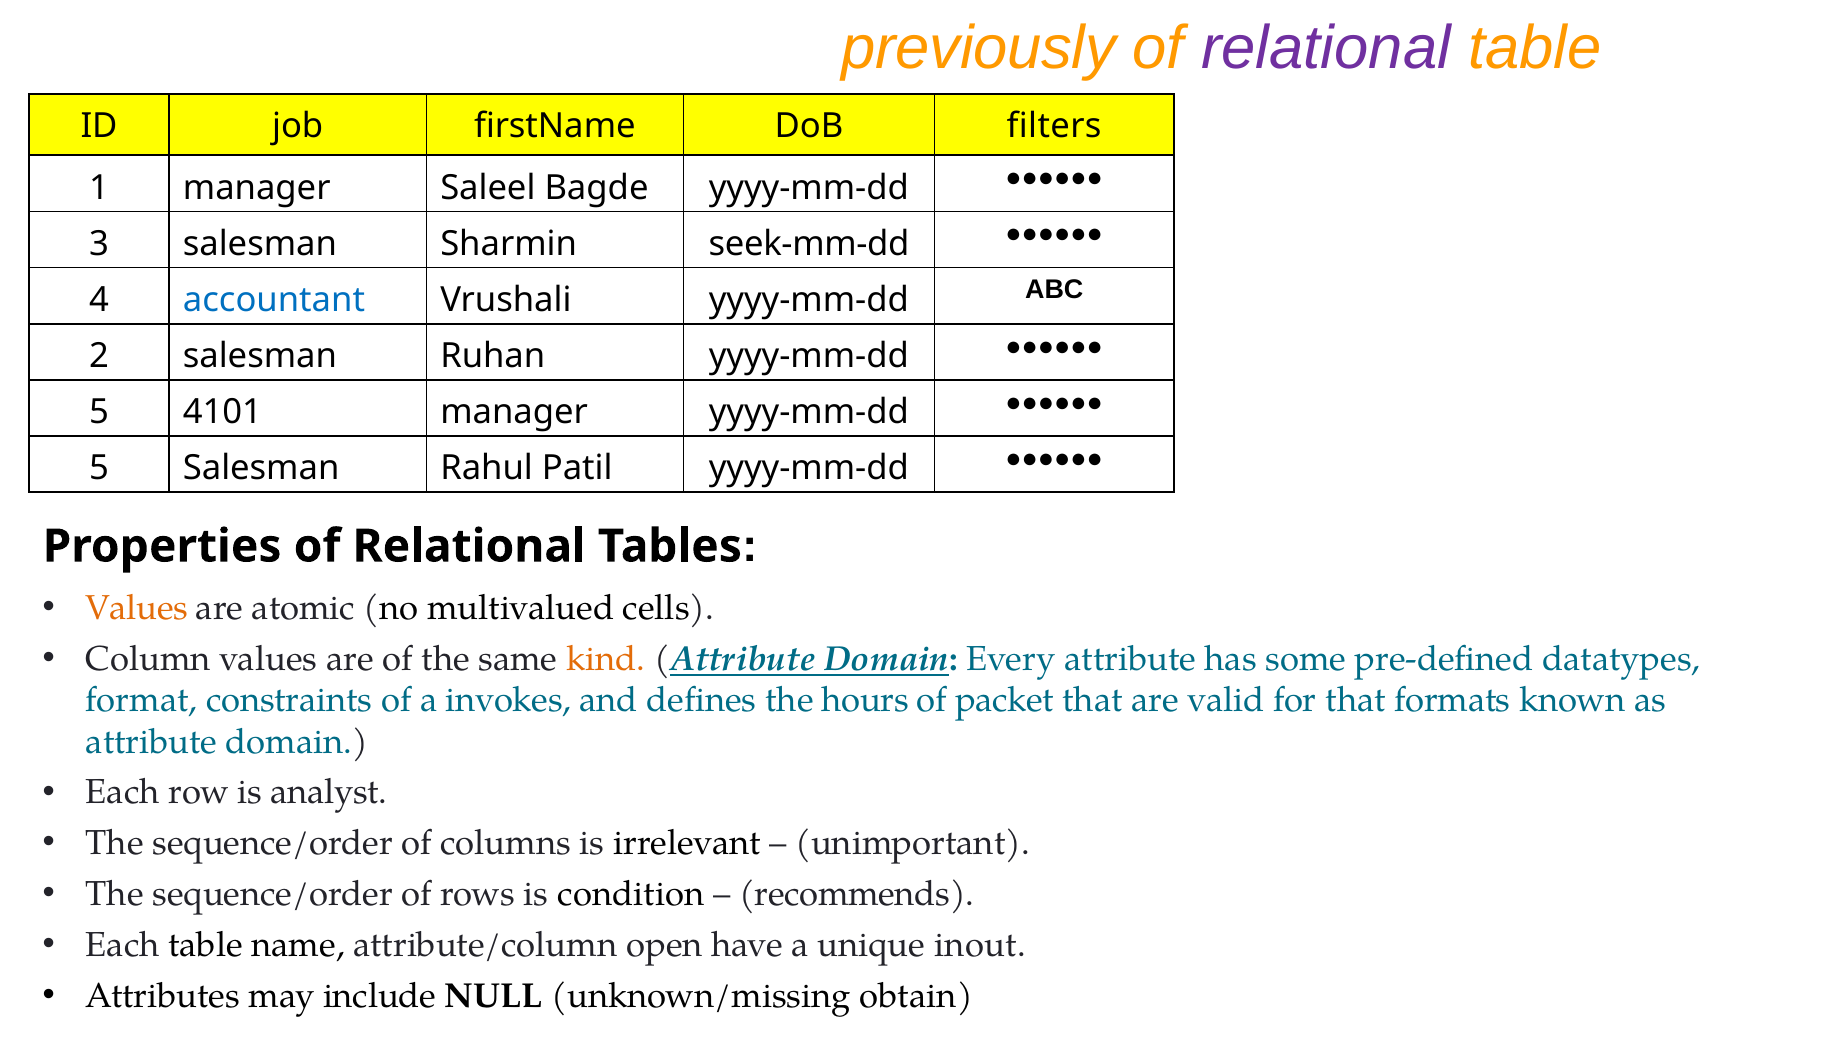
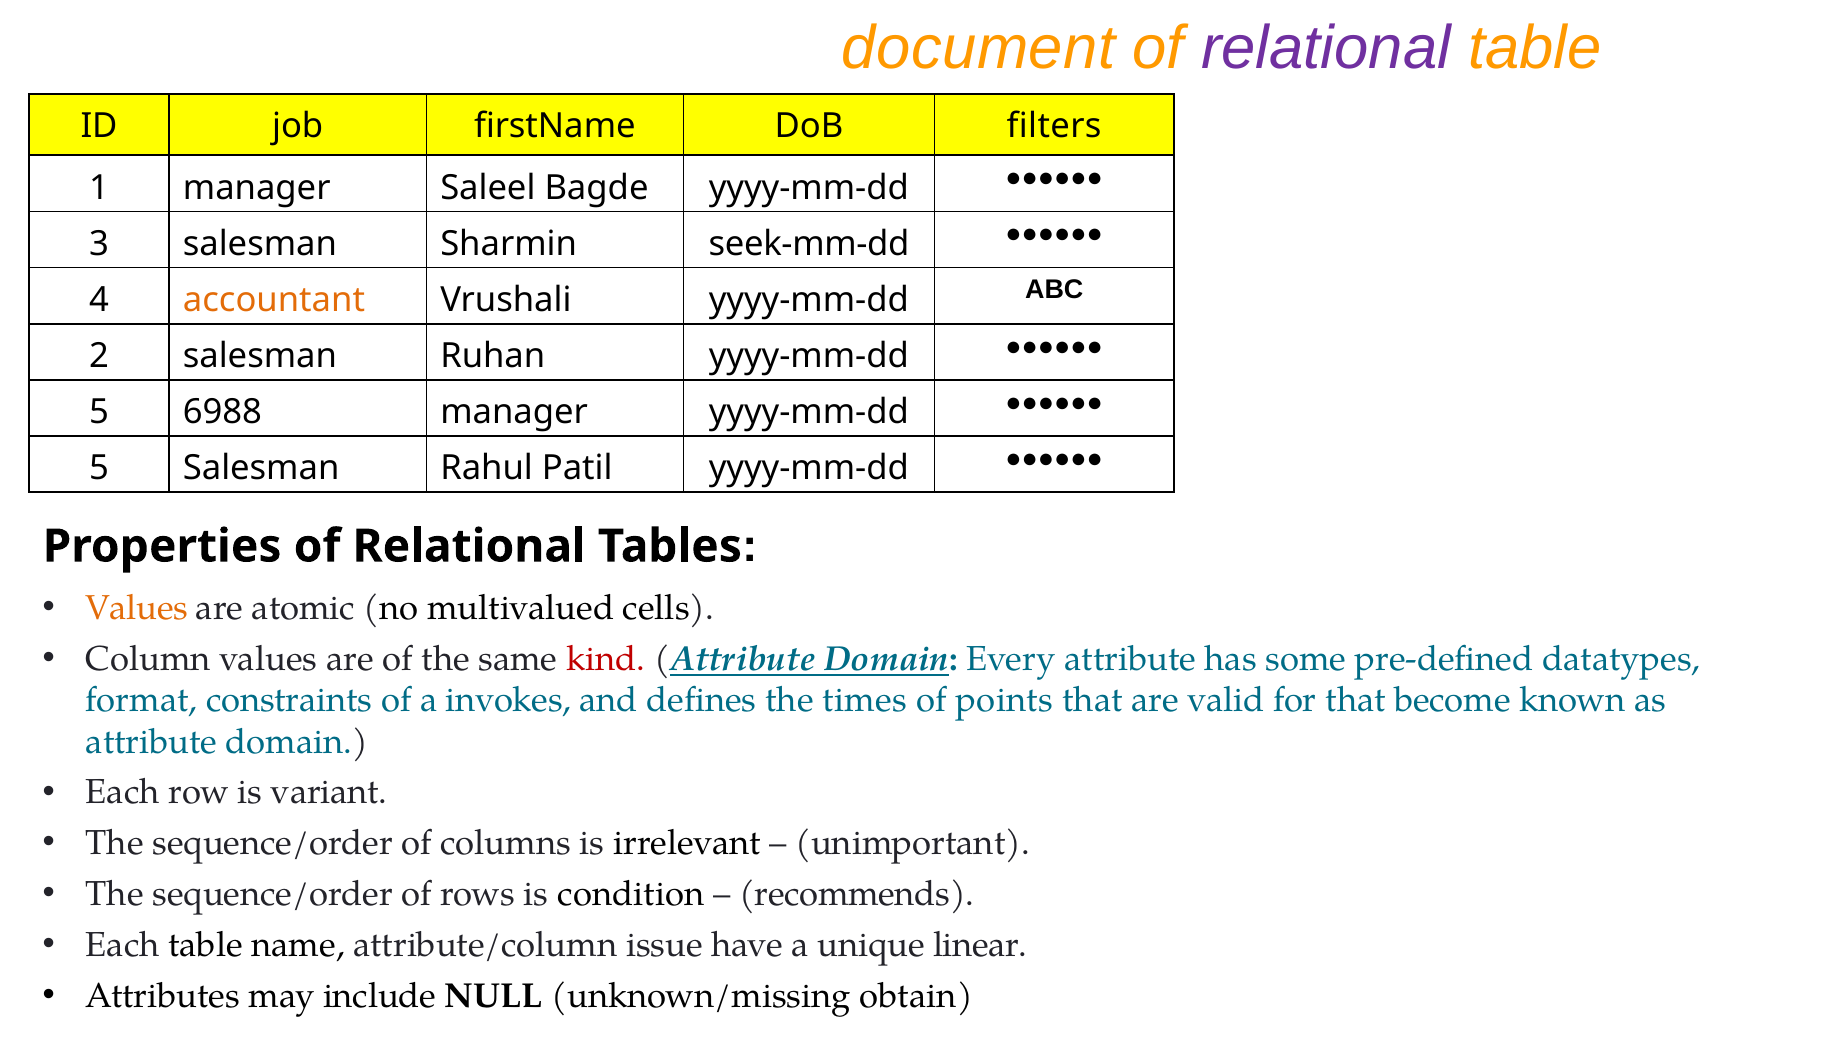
previously: previously -> document
accountant colour: blue -> orange
4101: 4101 -> 6988
kind colour: orange -> red
hours: hours -> times
packet: packet -> points
formats: formats -> become
analyst: analyst -> variant
open: open -> issue
inout: inout -> linear
